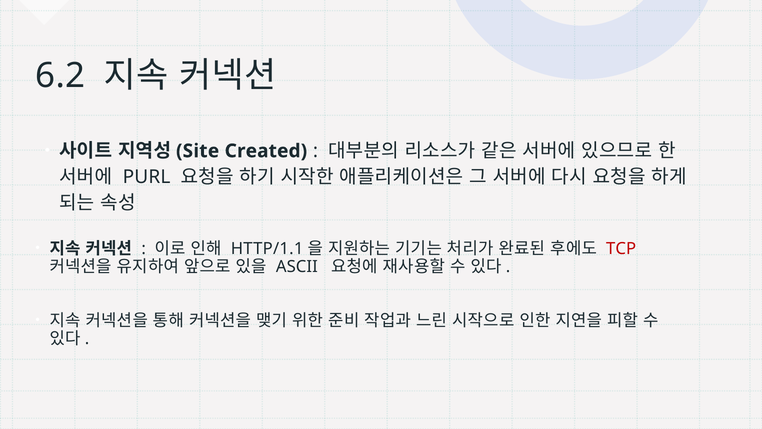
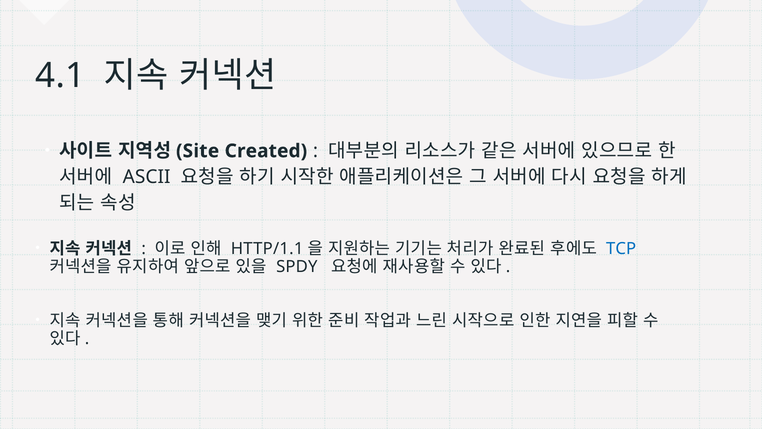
6.2: 6.2 -> 4.1
PURL: PURL -> ASCII
TCP colour: red -> blue
ASCII: ASCII -> SPDY
